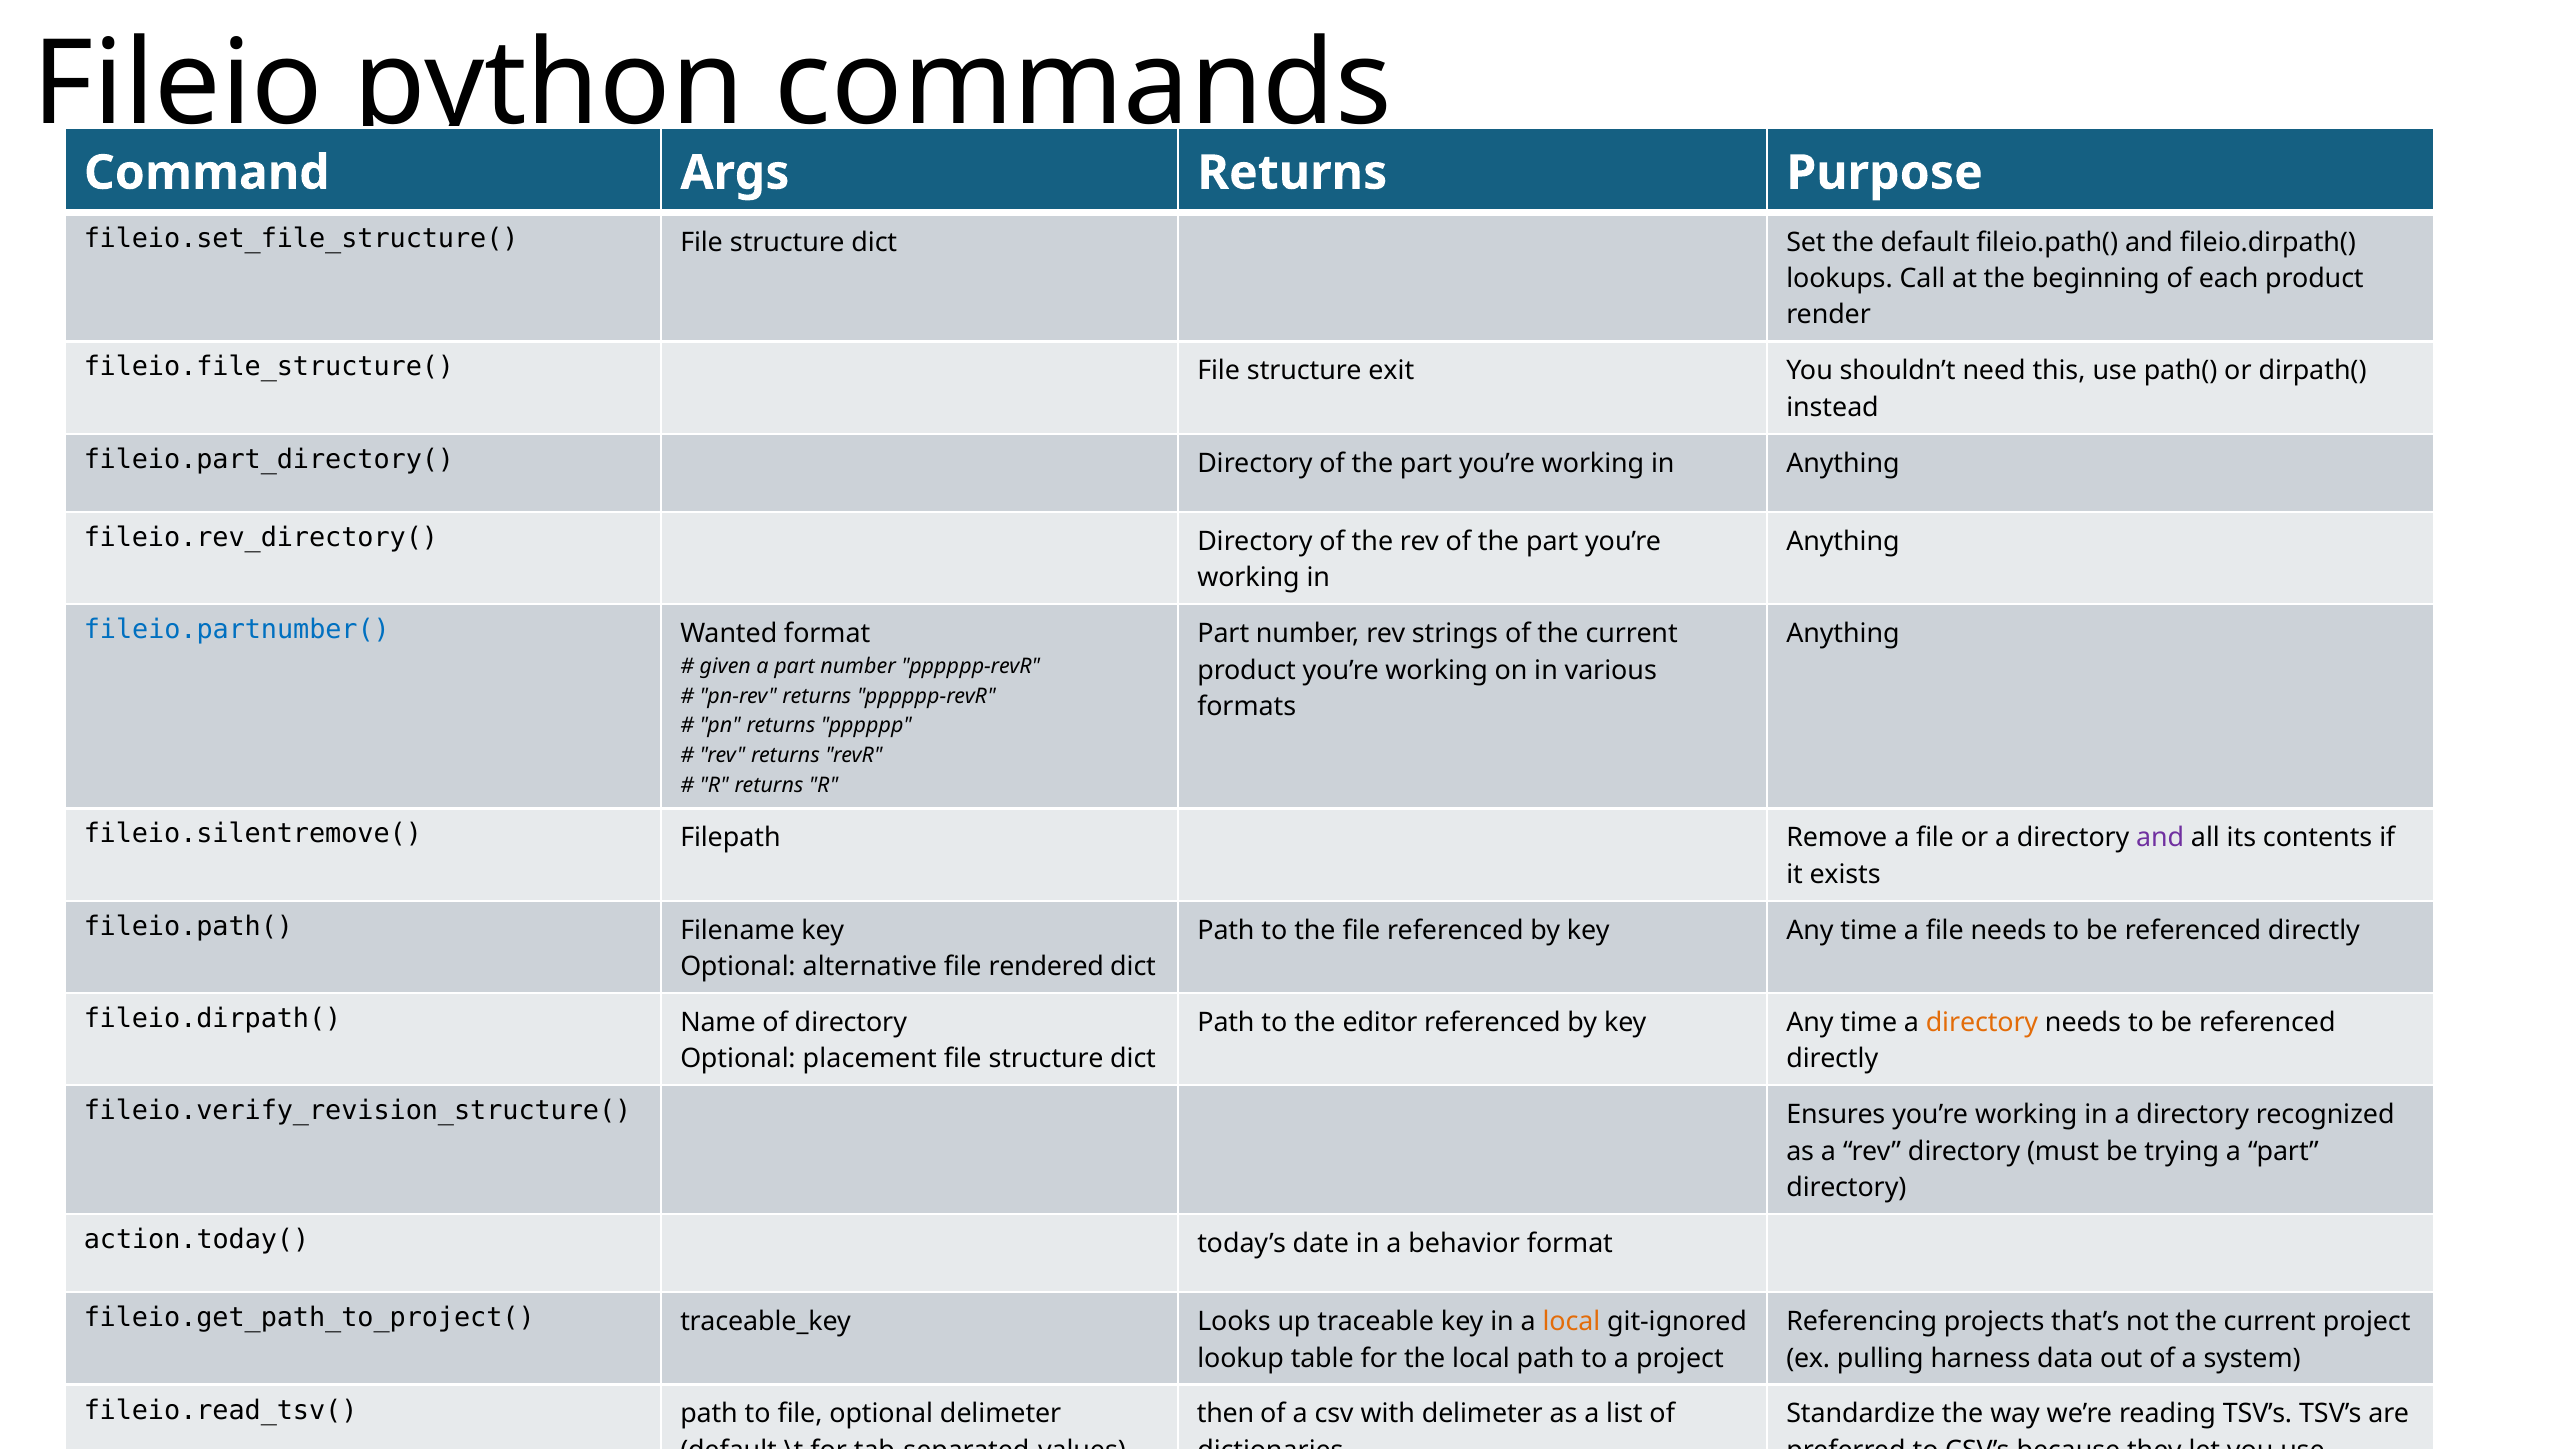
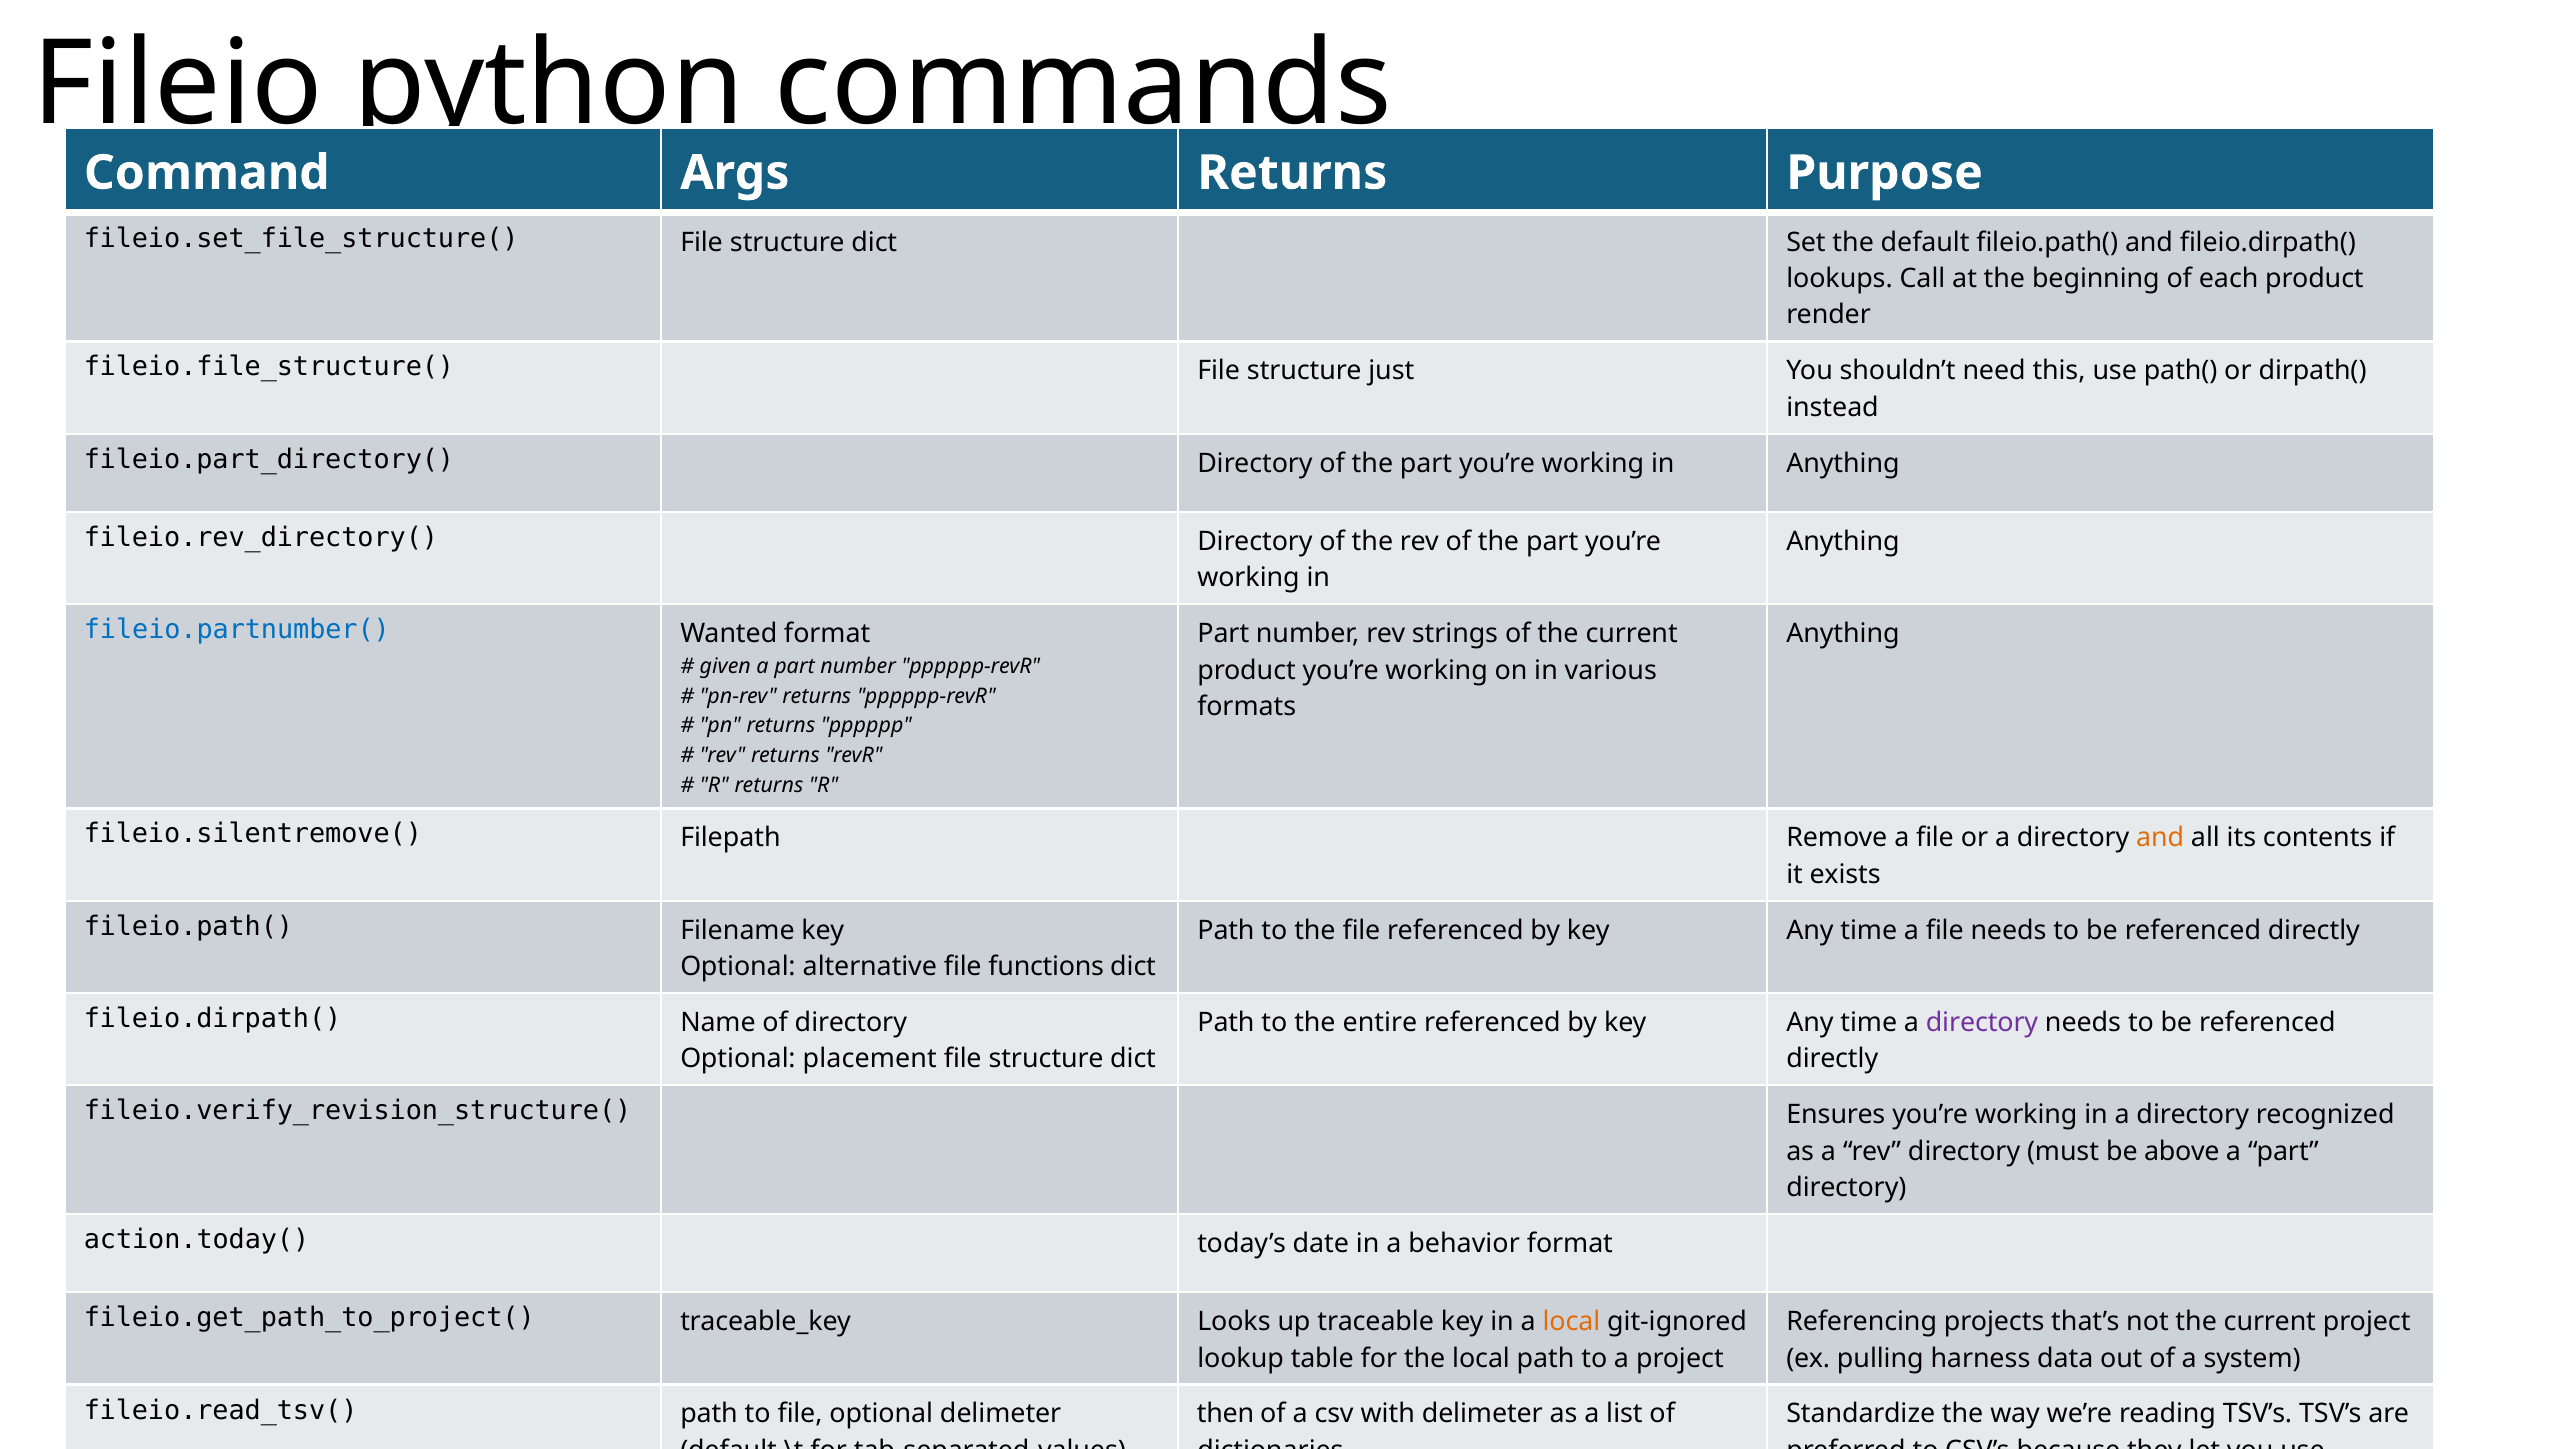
exit: exit -> just
and at (2160, 838) colour: purple -> orange
rendered: rendered -> functions
editor: editor -> entire
directory at (1982, 1022) colour: orange -> purple
trying: trying -> above
